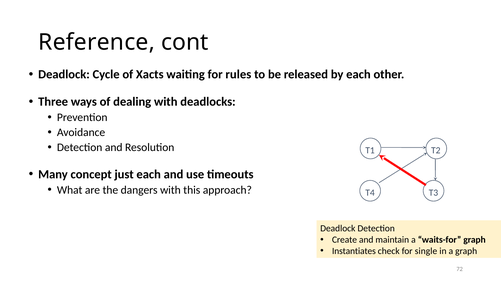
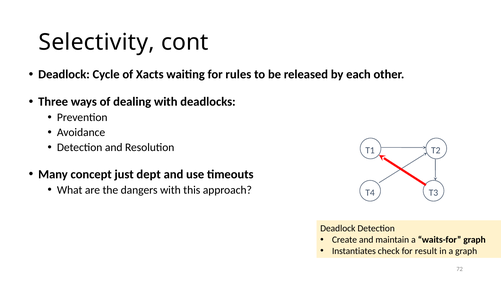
Reference: Reference -> Selectivity
just each: each -> dept
single: single -> result
